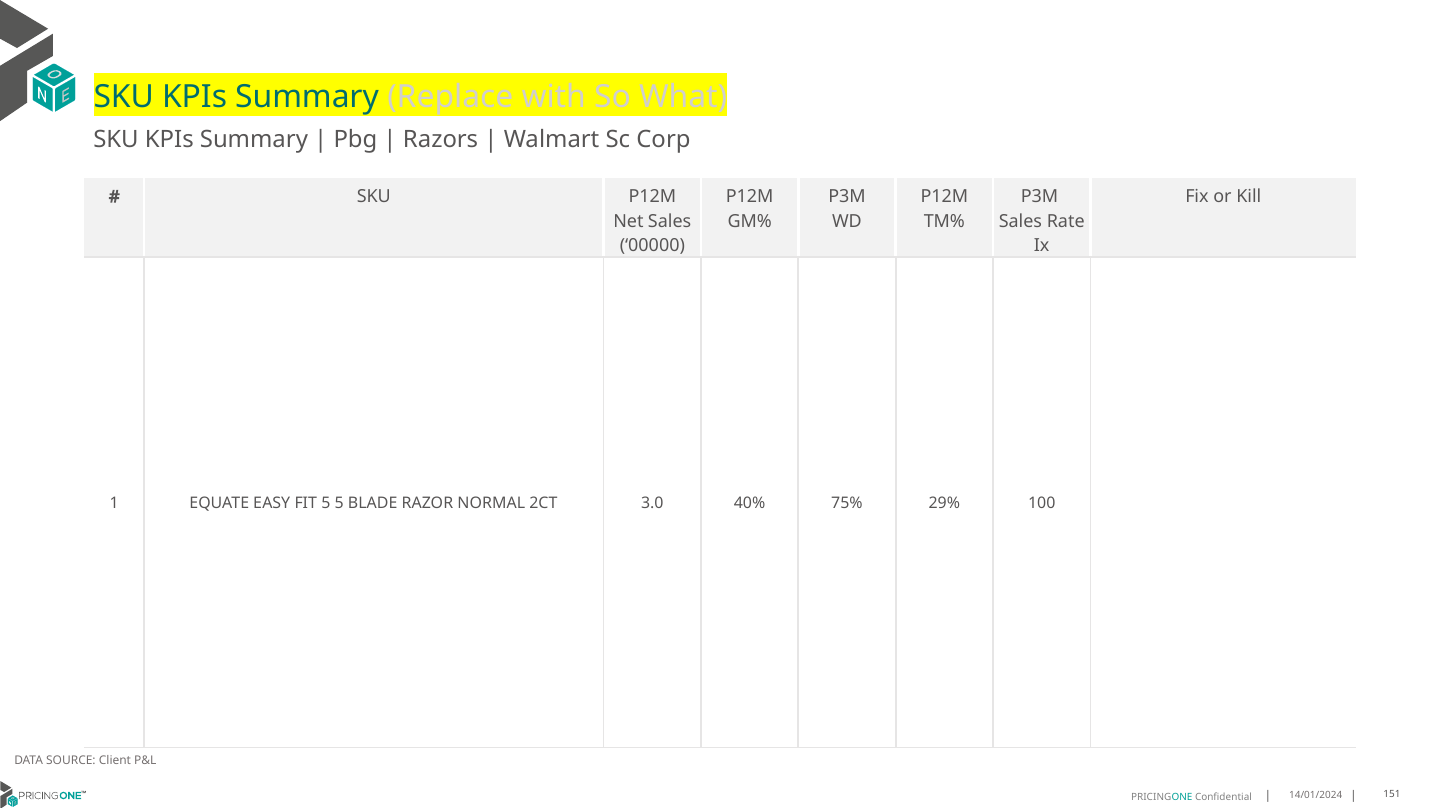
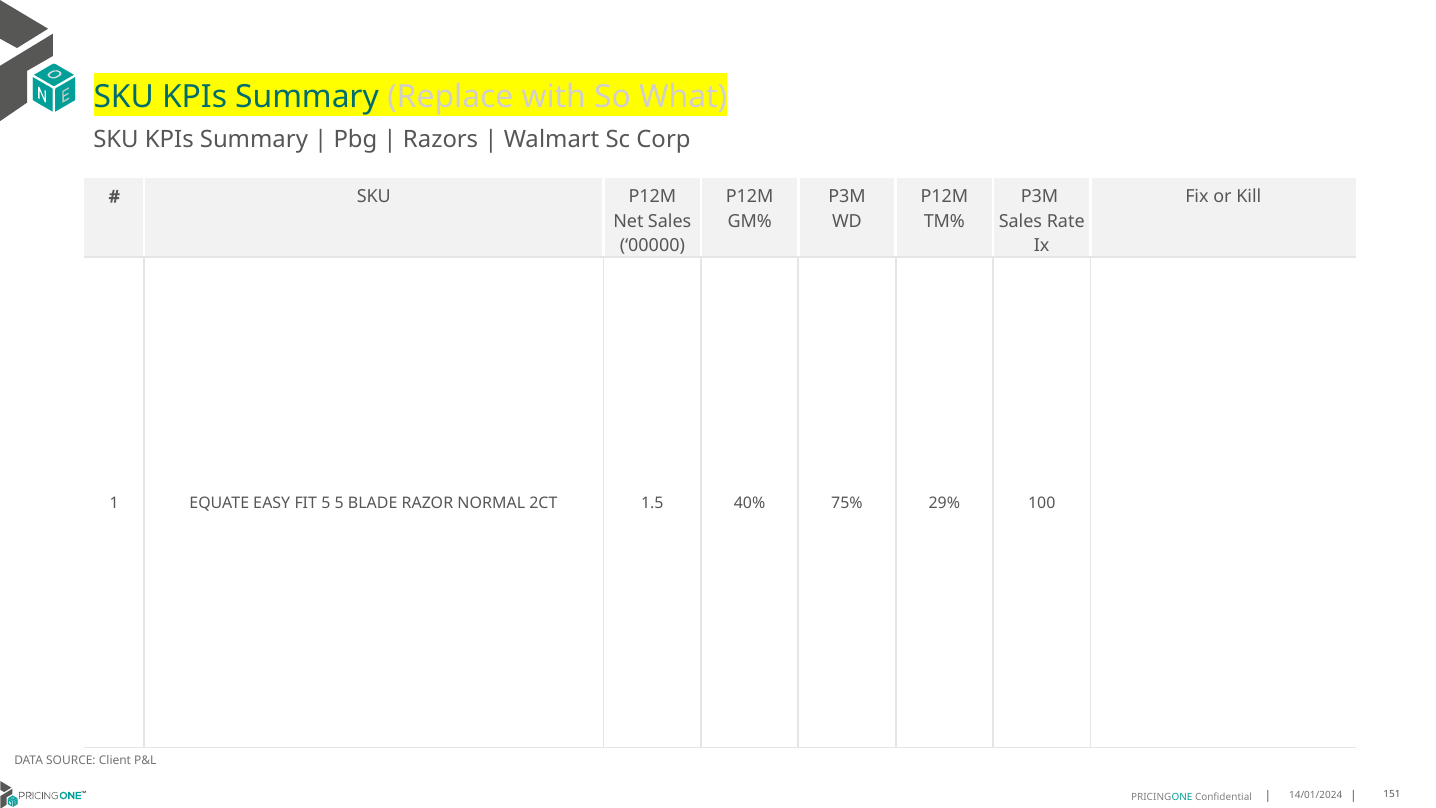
3.0: 3.0 -> 1.5
